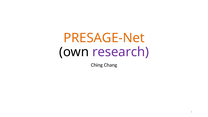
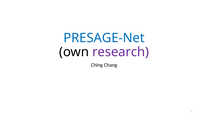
PRESAGE-Net colour: orange -> blue
